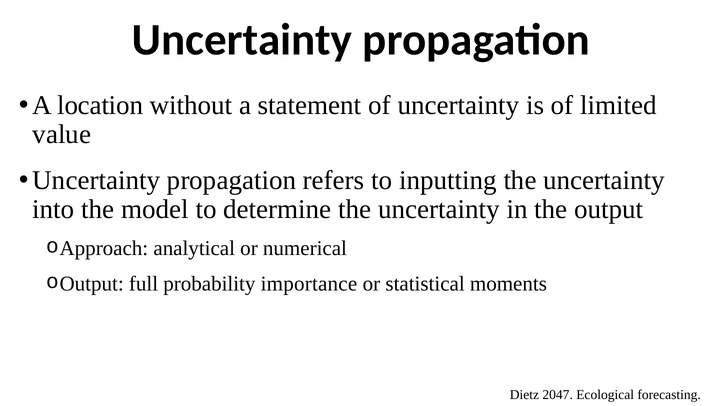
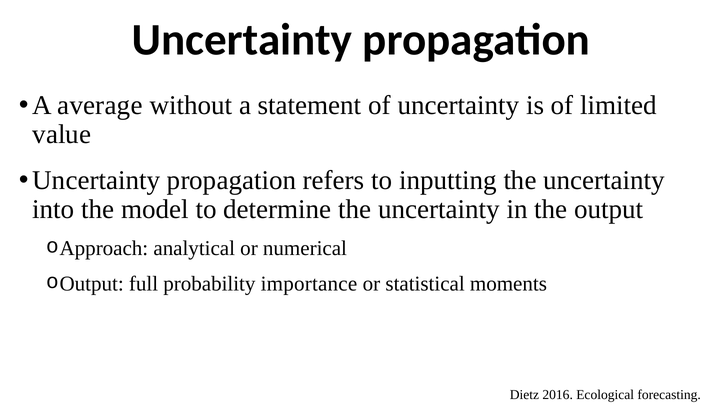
location: location -> average
2047: 2047 -> 2016
